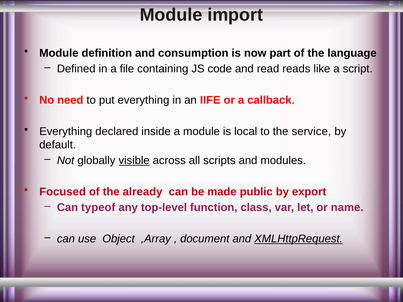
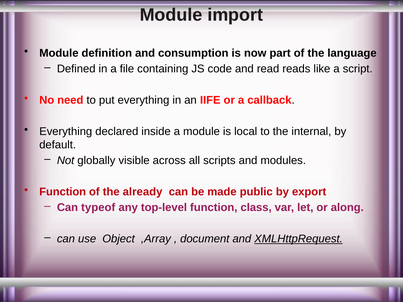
service: service -> internal
visible underline: present -> none
Focused at (63, 192): Focused -> Function
name: name -> along
